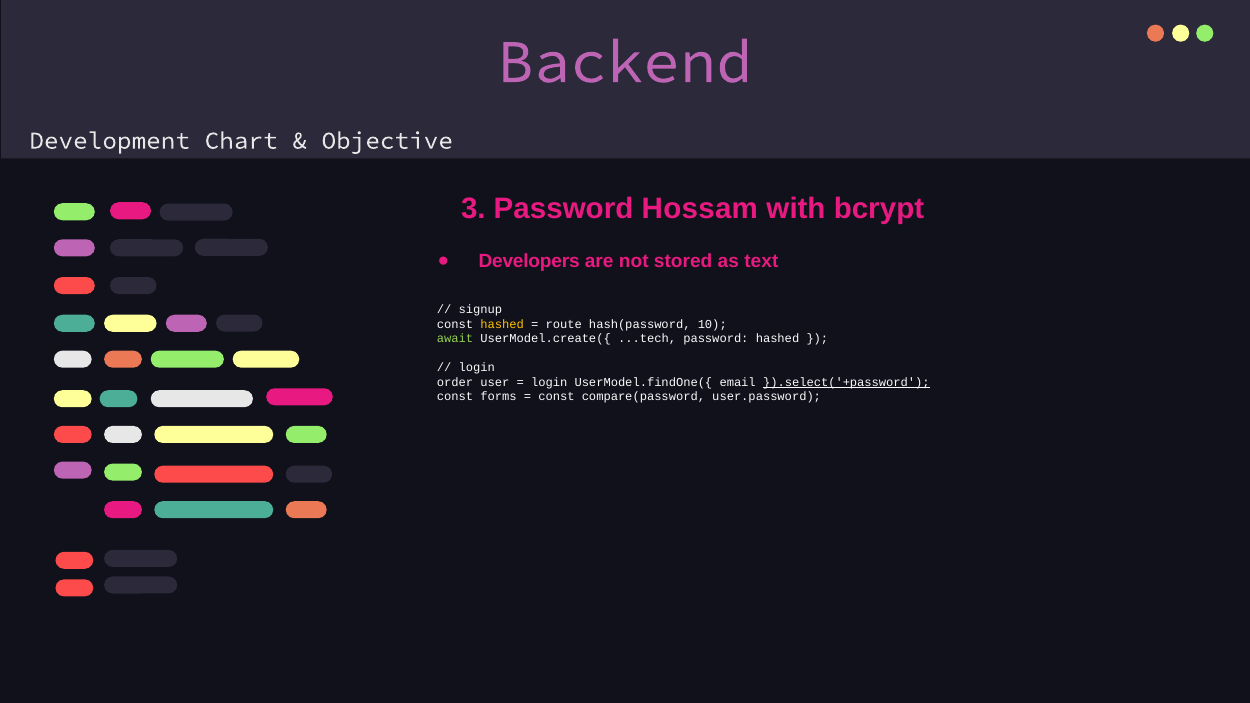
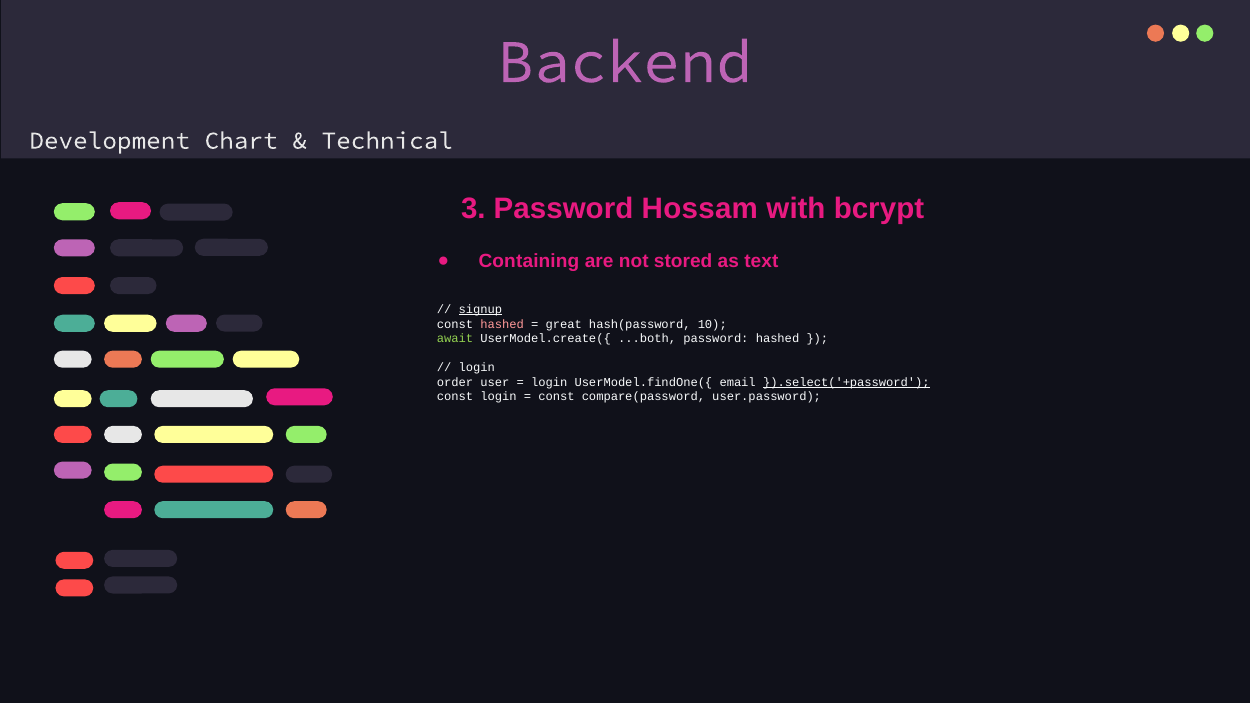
Objective: Objective -> Technical
Developers: Developers -> Containing
signup underline: none -> present
hashed at (502, 324) colour: yellow -> pink
route: route -> great
...tech: ...tech -> ...both
const forms: forms -> login
